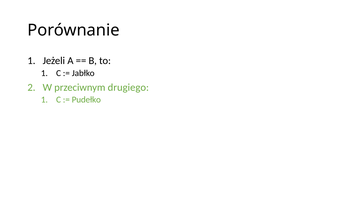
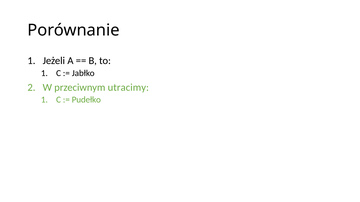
drugiego: drugiego -> utracimy
